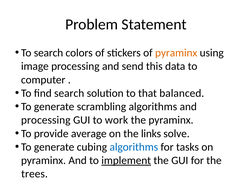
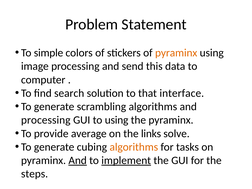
To search: search -> simple
balanced: balanced -> interface
to work: work -> using
algorithms at (134, 147) colour: blue -> orange
And at (78, 160) underline: none -> present
trees: trees -> steps
